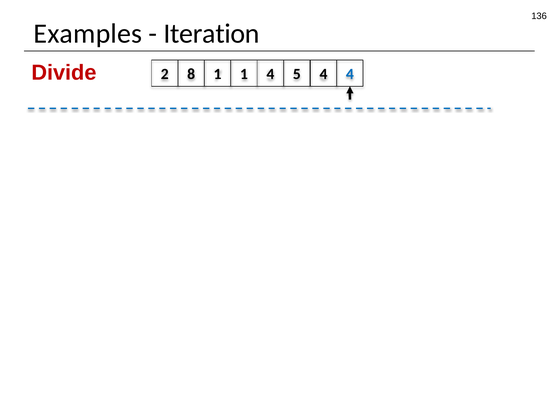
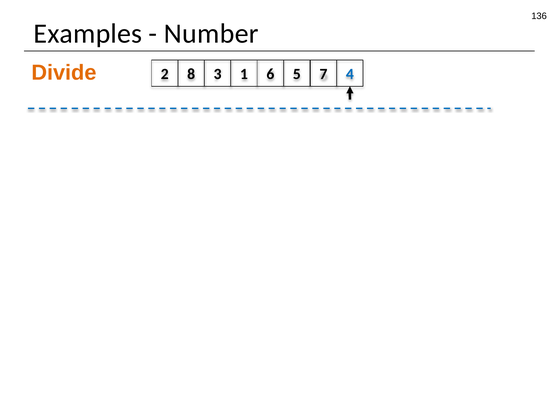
Iteration: Iteration -> Number
Divide colour: red -> orange
8 1: 1 -> 3
1 4: 4 -> 6
5 4: 4 -> 7
